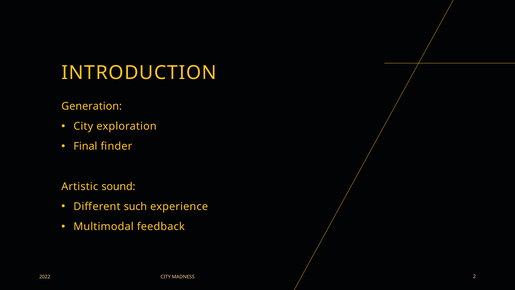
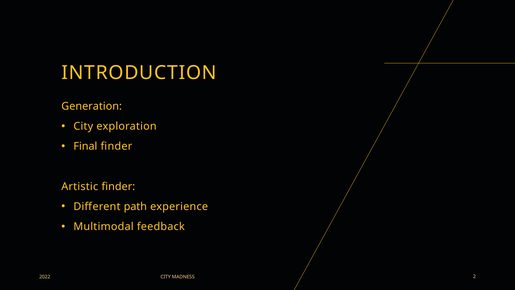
Artistic sound: sound -> finder
such: such -> path
